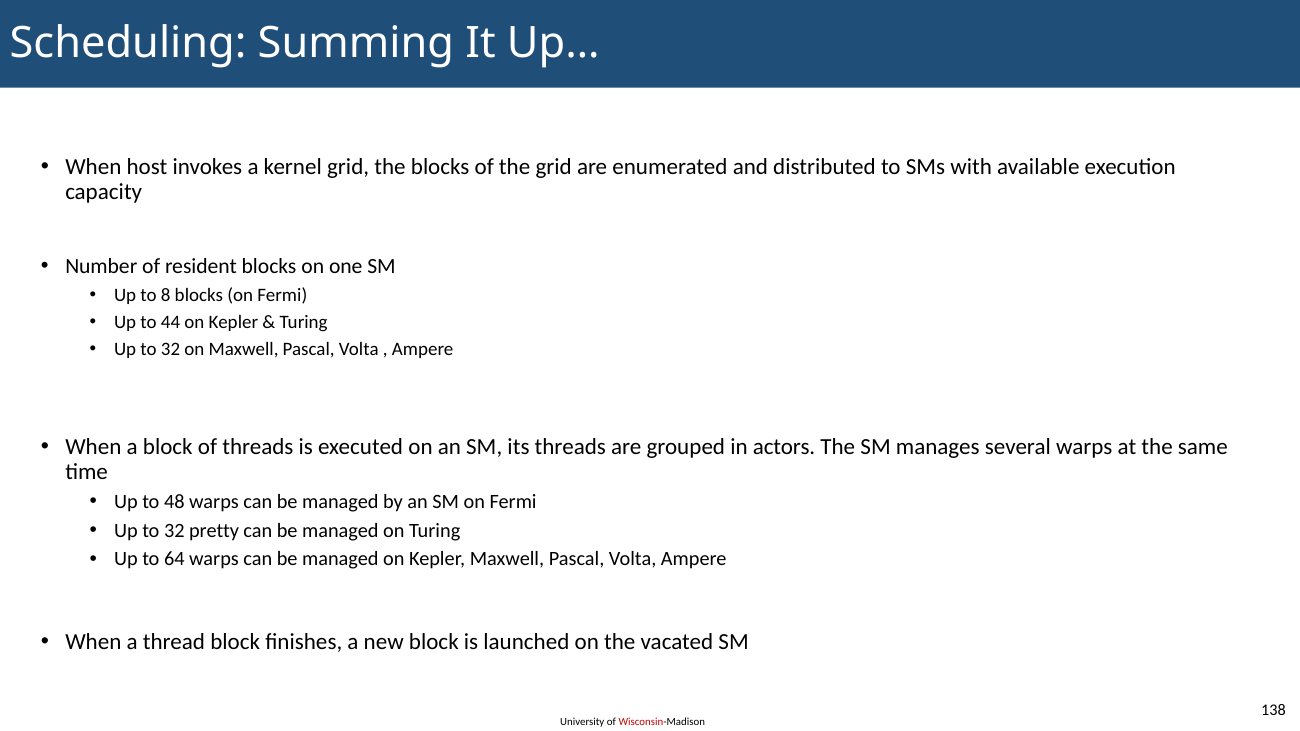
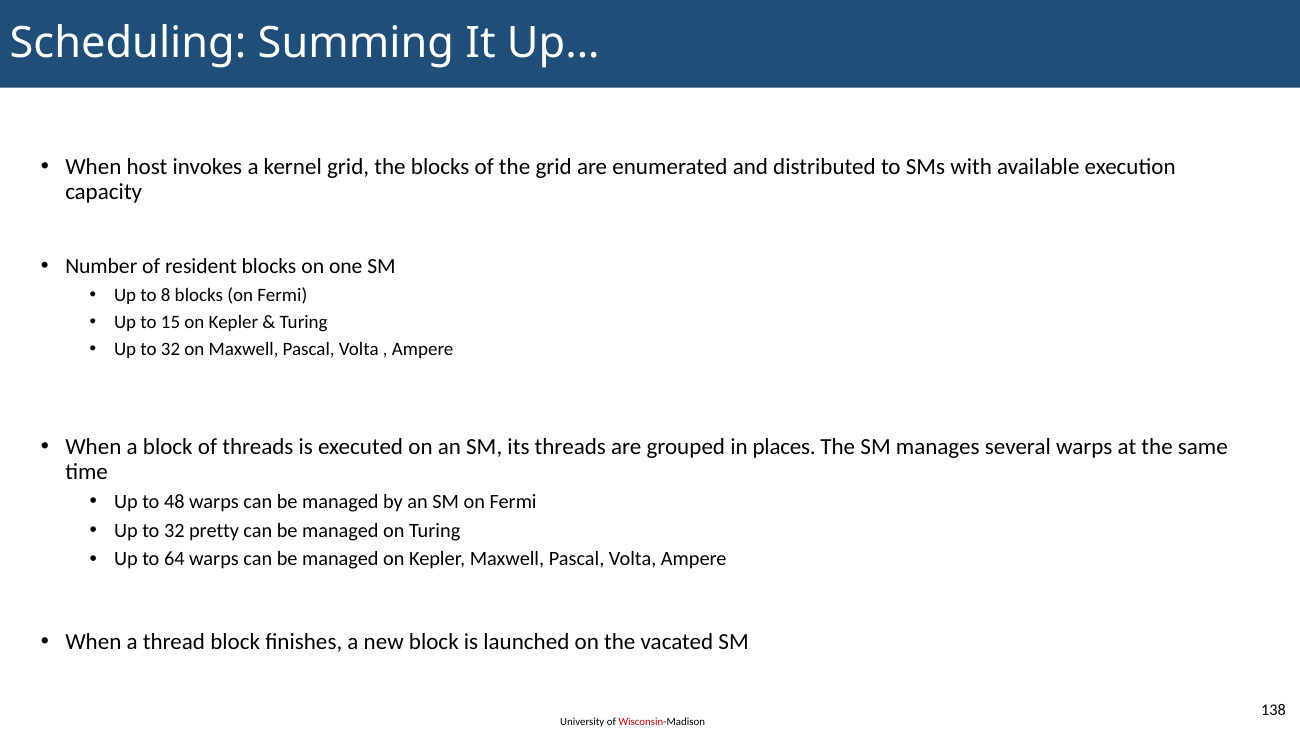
44: 44 -> 15
actors: actors -> places
